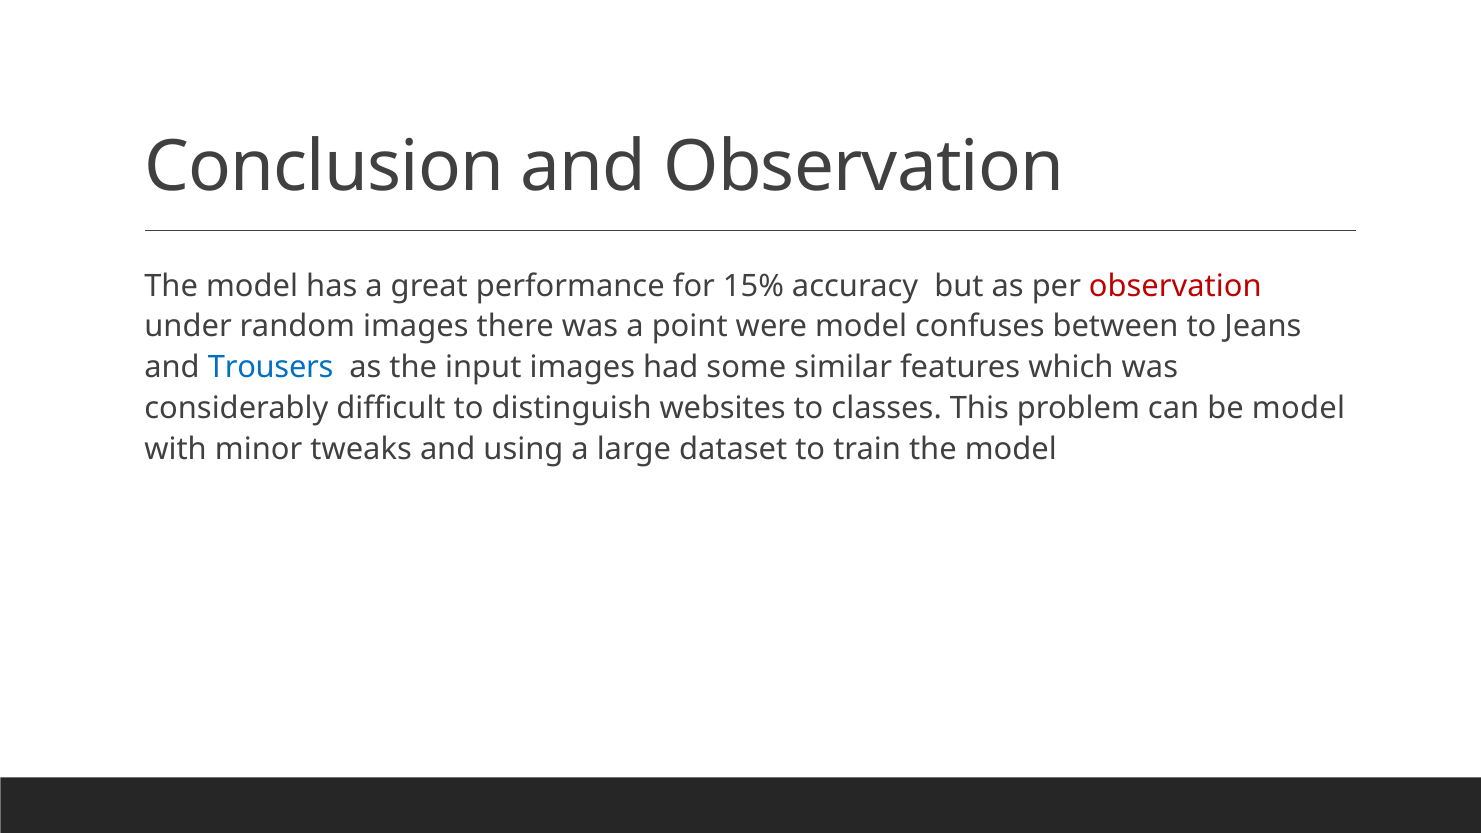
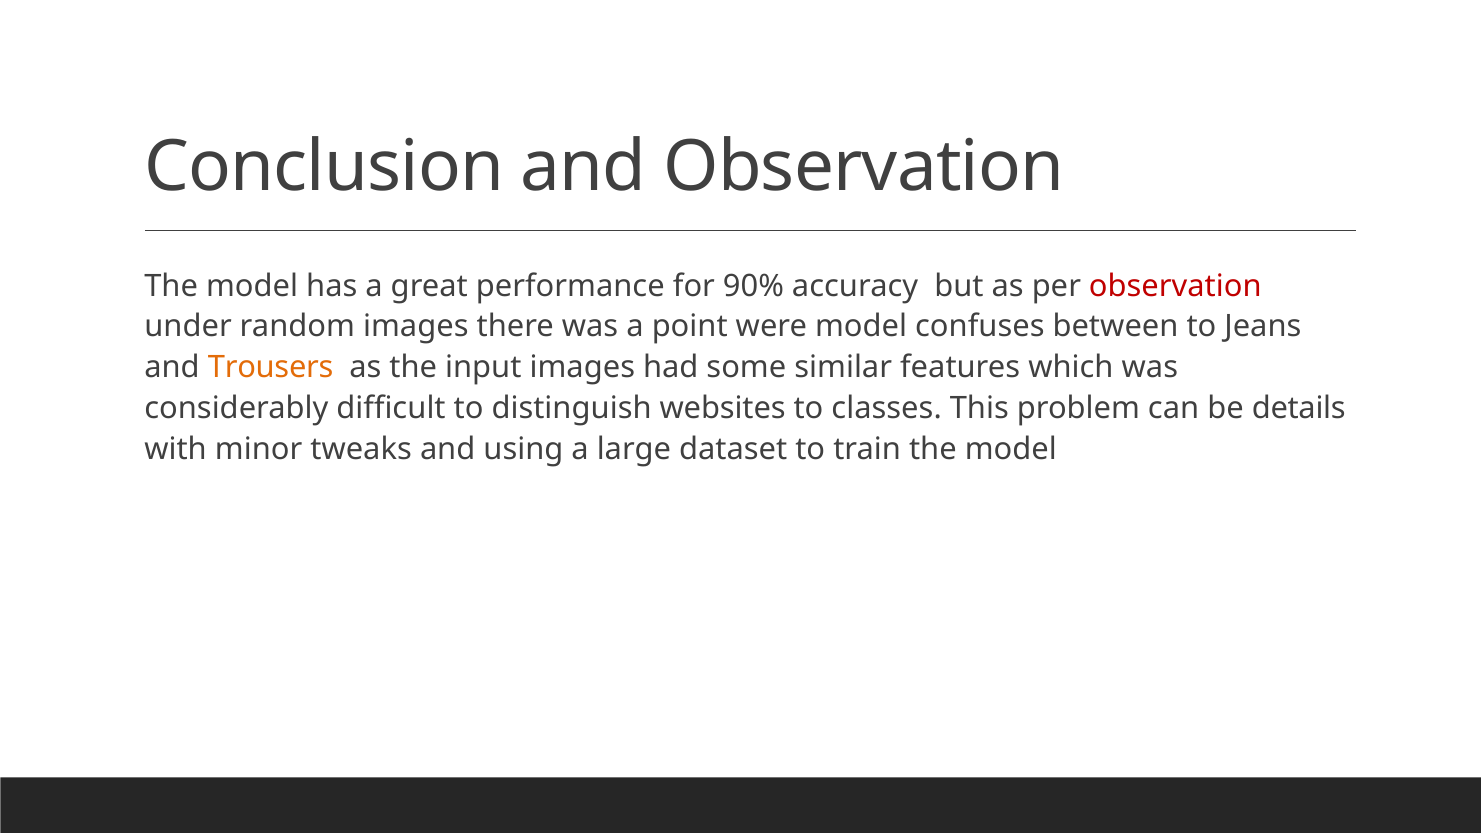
15%: 15% -> 90%
Trousers colour: blue -> orange
be model: model -> details
